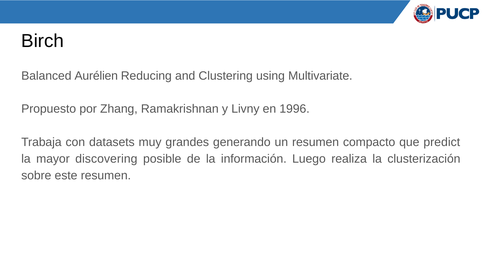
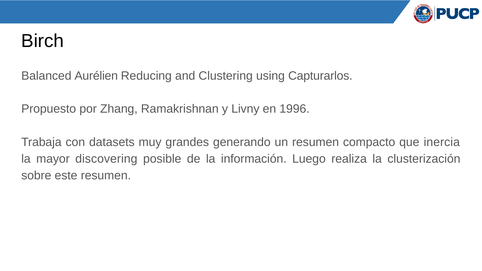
Multivariate: Multivariate -> Capturarlos
predict: predict -> inercia
